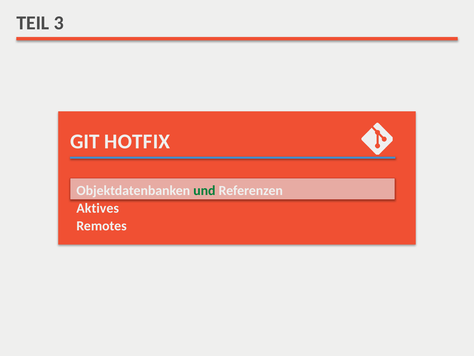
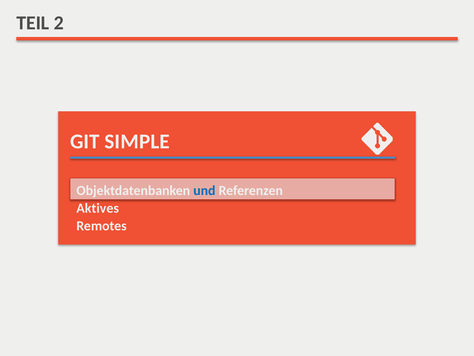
3: 3 -> 2
HOTFIX: HOTFIX -> SIMPLE
und colour: green -> blue
